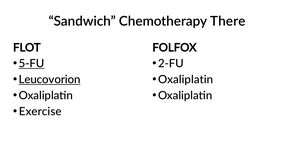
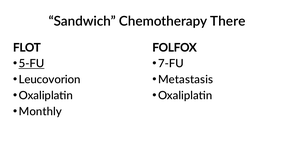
2-FU: 2-FU -> 7-FU
Leucovorion underline: present -> none
Oxaliplatin at (186, 80): Oxaliplatin -> Metastasis
Exercise: Exercise -> Monthly
